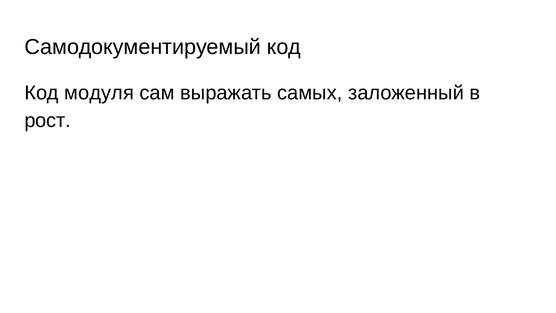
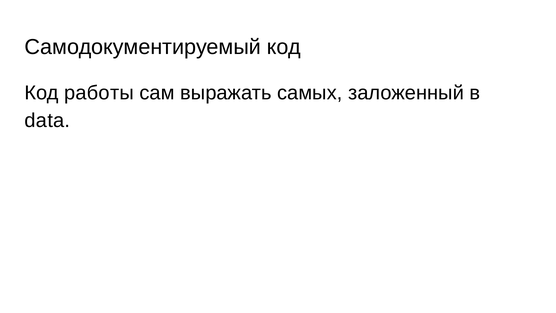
модуля: модуля -> работы
рост: рост -> data
